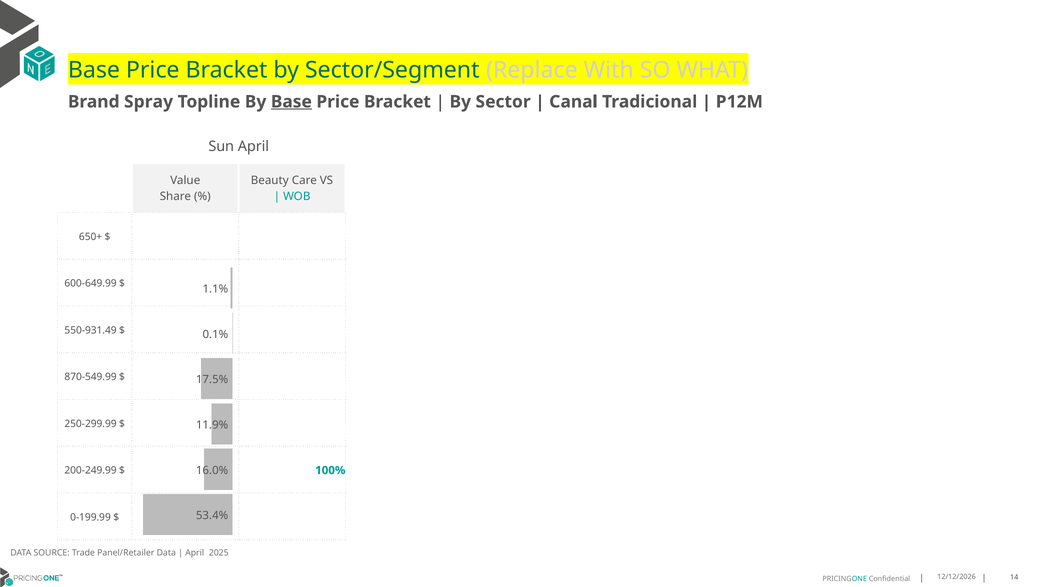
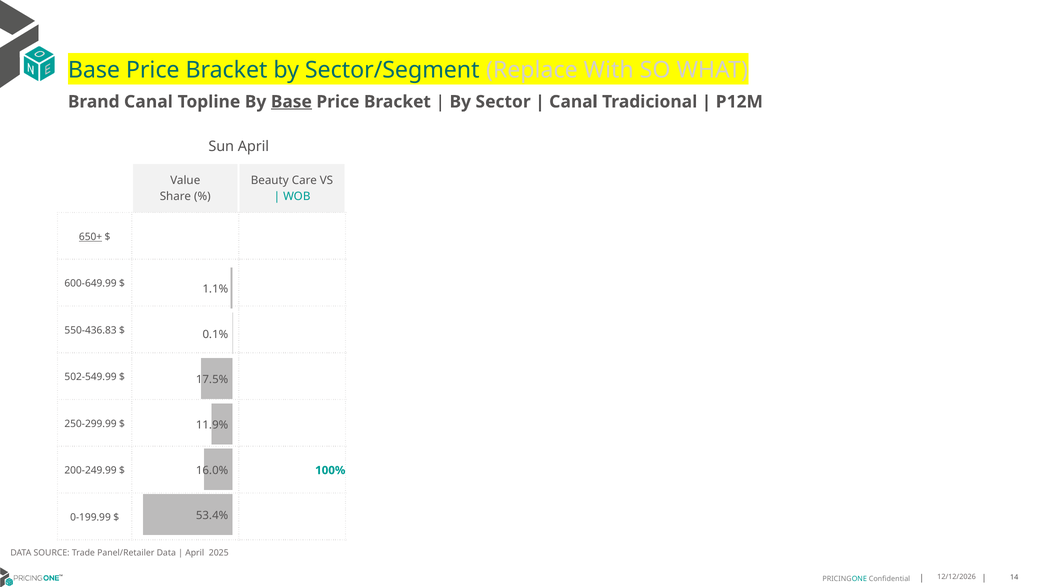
Brand Spray: Spray -> Canal
650+ underline: none -> present
550-931.49: 550-931.49 -> 550-436.83
870-549.99: 870-549.99 -> 502-549.99
